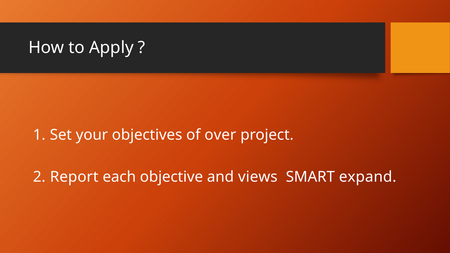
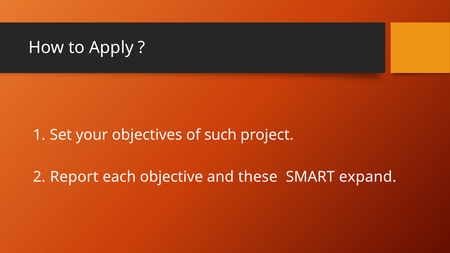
over: over -> such
views: views -> these
